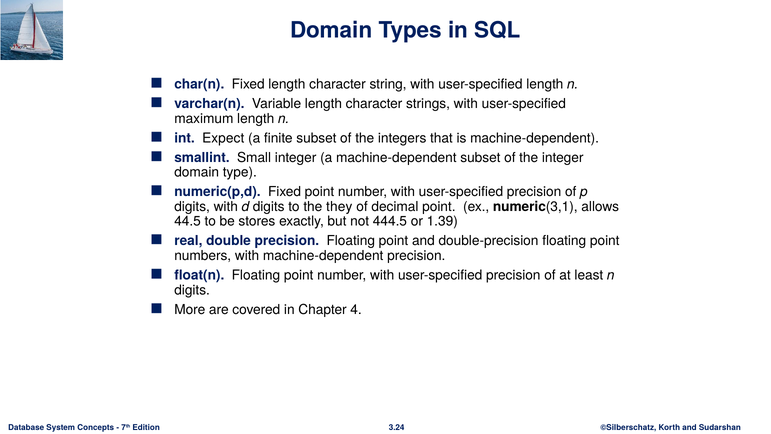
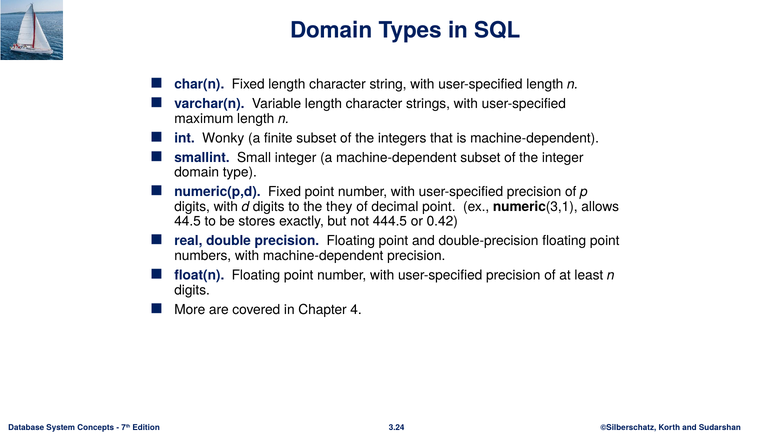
Expect: Expect -> Wonky
1.39: 1.39 -> 0.42
